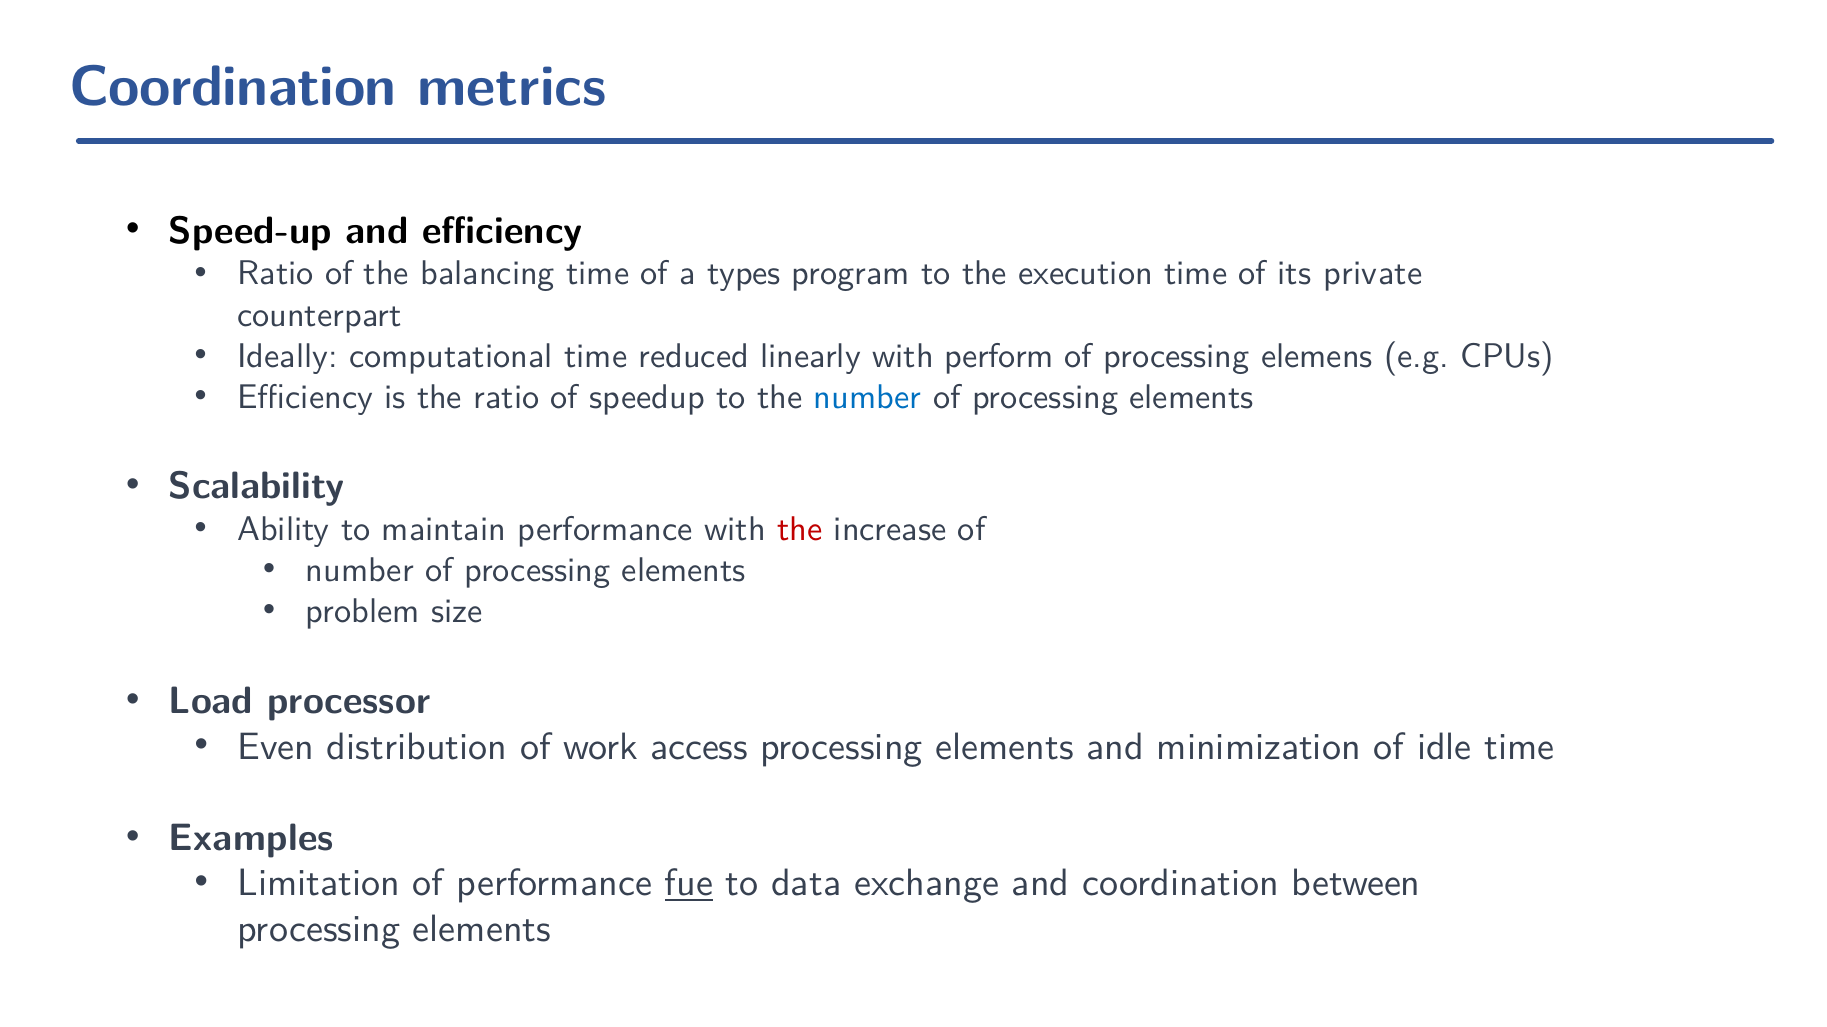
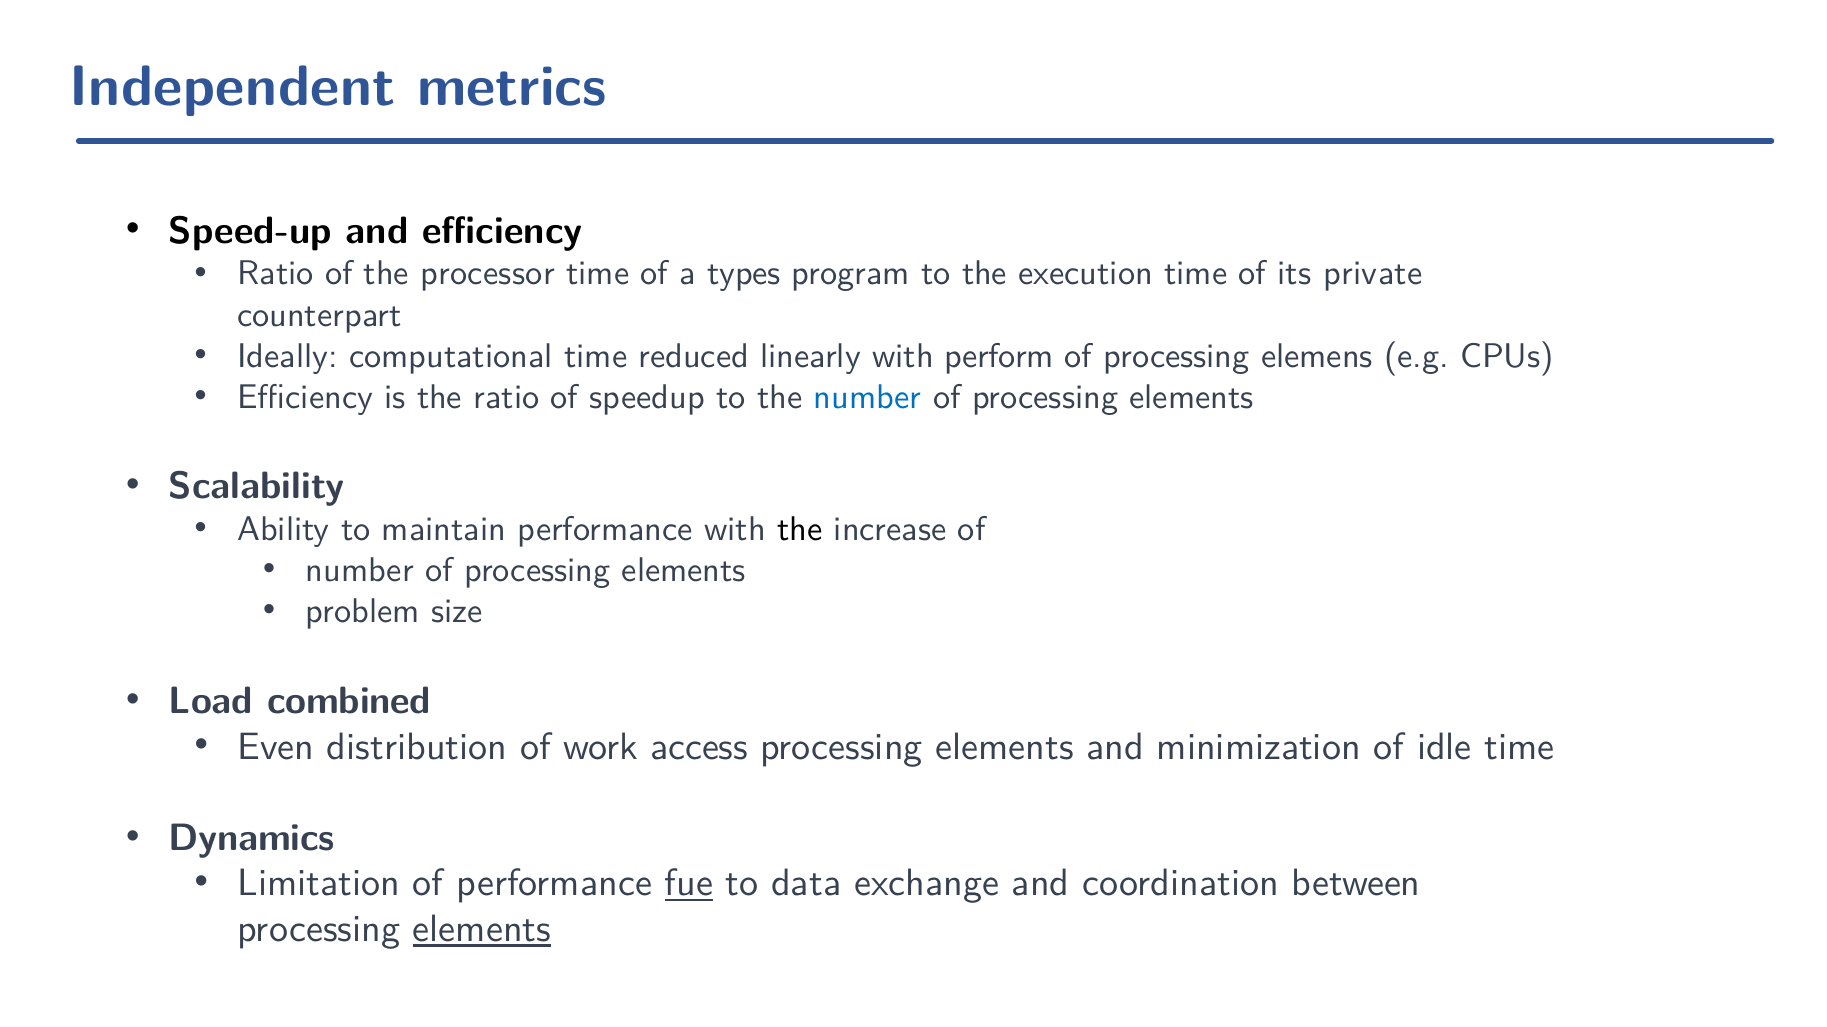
Coordination at (233, 87): Coordination -> Independent
balancing: balancing -> processor
the at (800, 530) colour: red -> black
processor: processor -> combined
Examples: Examples -> Dynamics
elements at (482, 930) underline: none -> present
